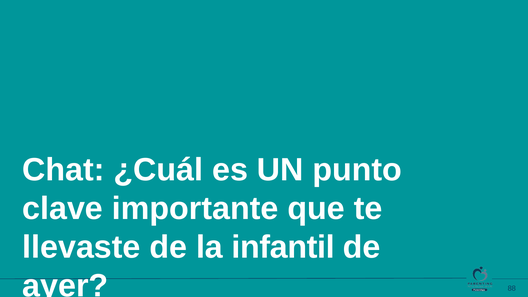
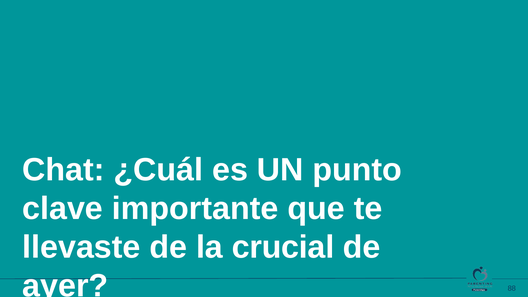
infantil: infantil -> crucial
